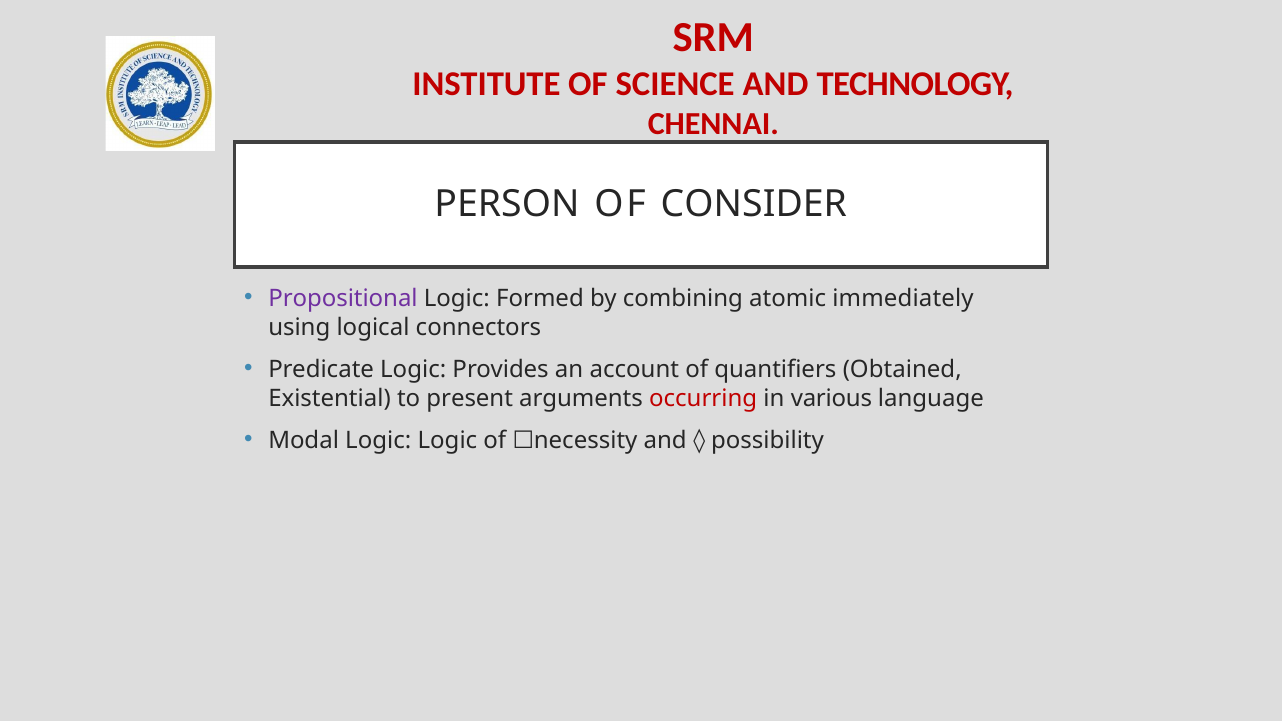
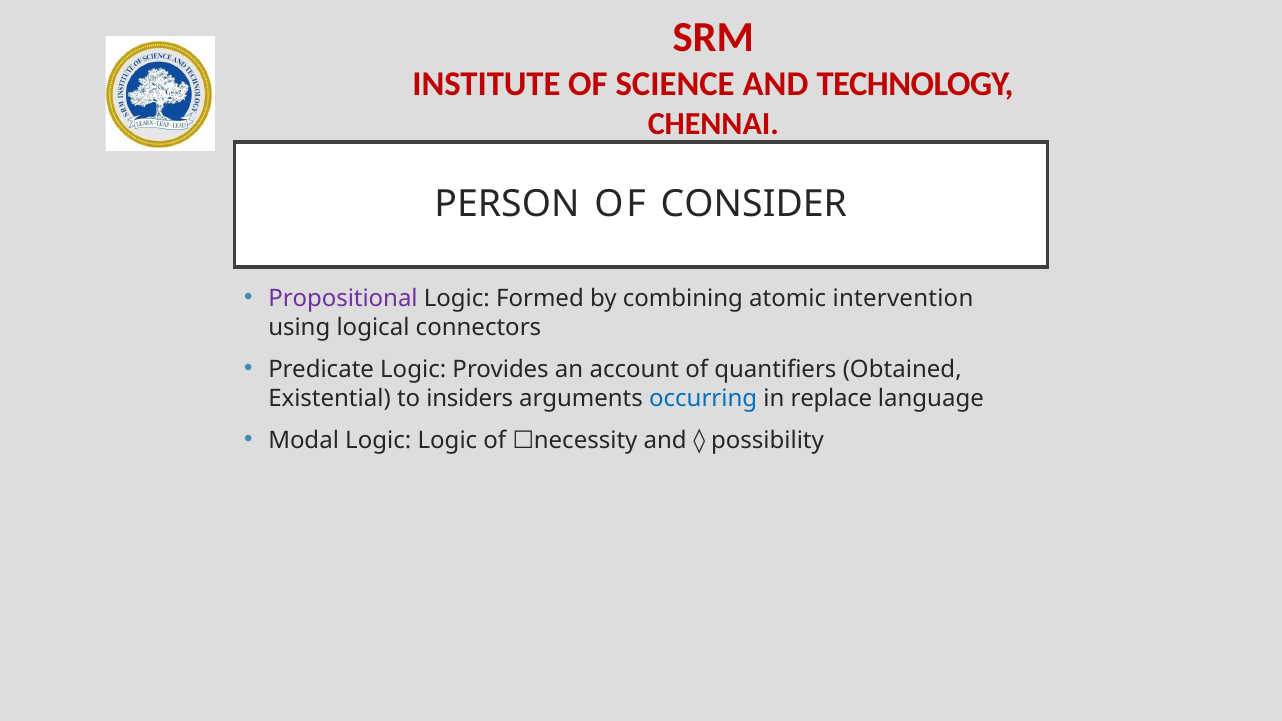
immediately: immediately -> intervention
present: present -> insiders
occurring colour: red -> blue
various: various -> replace
